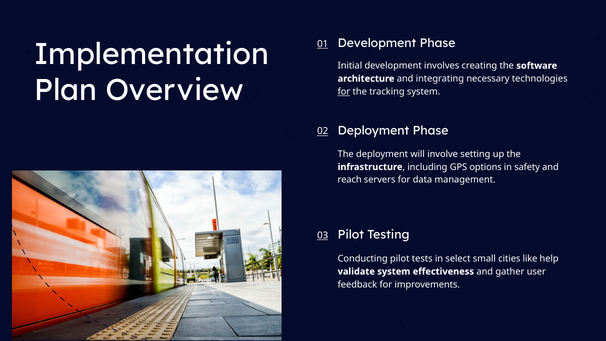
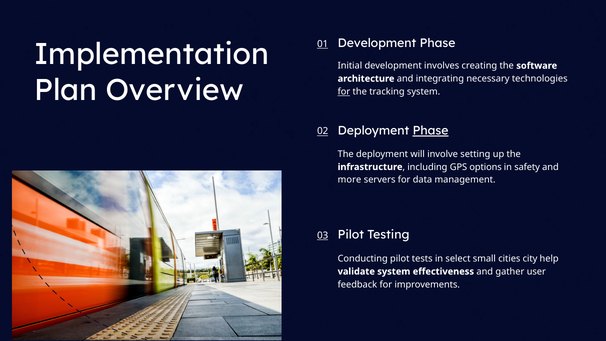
Phase at (431, 131) underline: none -> present
reach: reach -> more
like: like -> city
